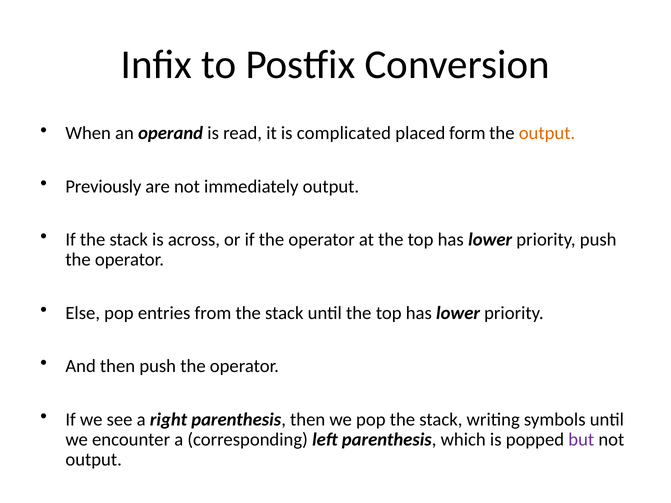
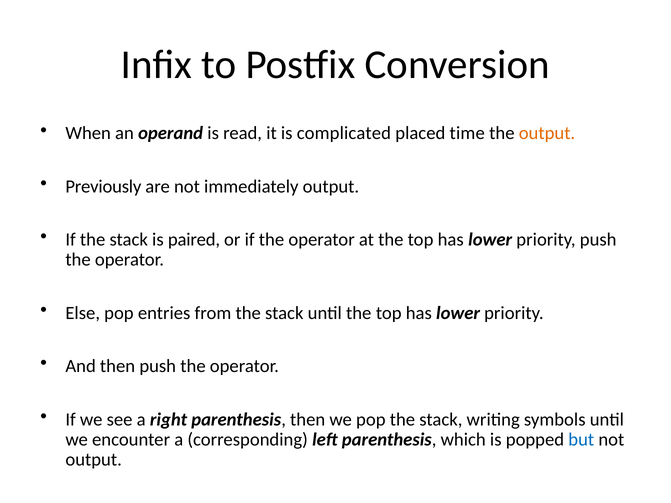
form: form -> time
across: across -> paired
but colour: purple -> blue
